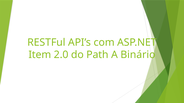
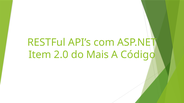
Path: Path -> Mais
Binário: Binário -> Código
